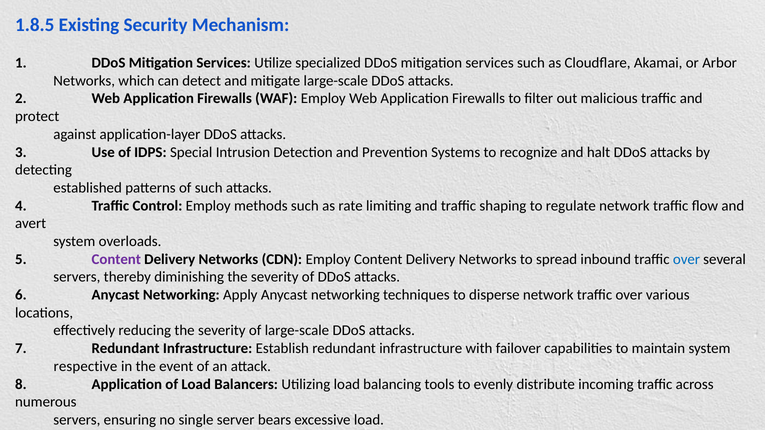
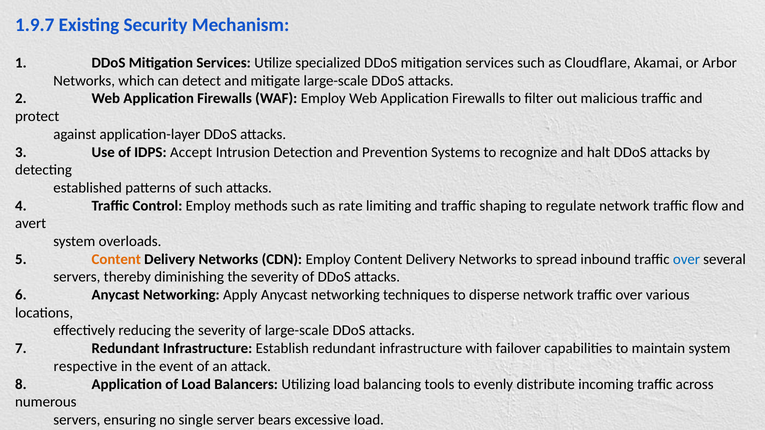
1.8.5: 1.8.5 -> 1.9.7
Special: Special -> Accept
Content at (116, 259) colour: purple -> orange
